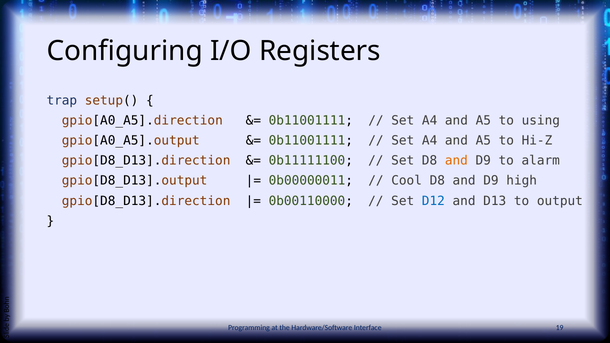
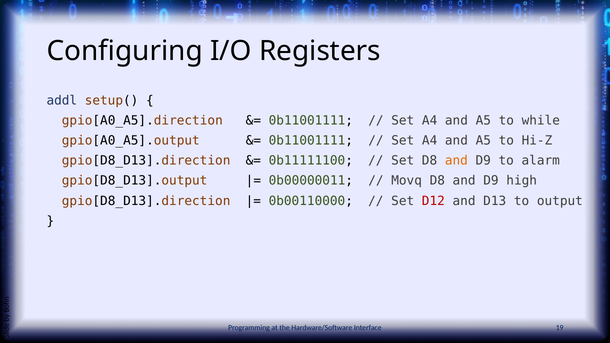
trap: trap -> addl
using: using -> while
Cool: Cool -> Movq
D12 colour: blue -> red
